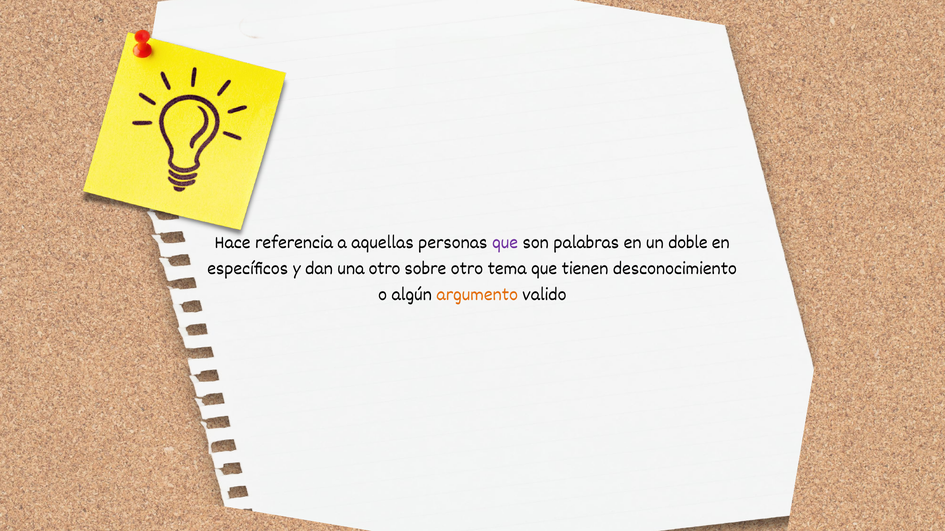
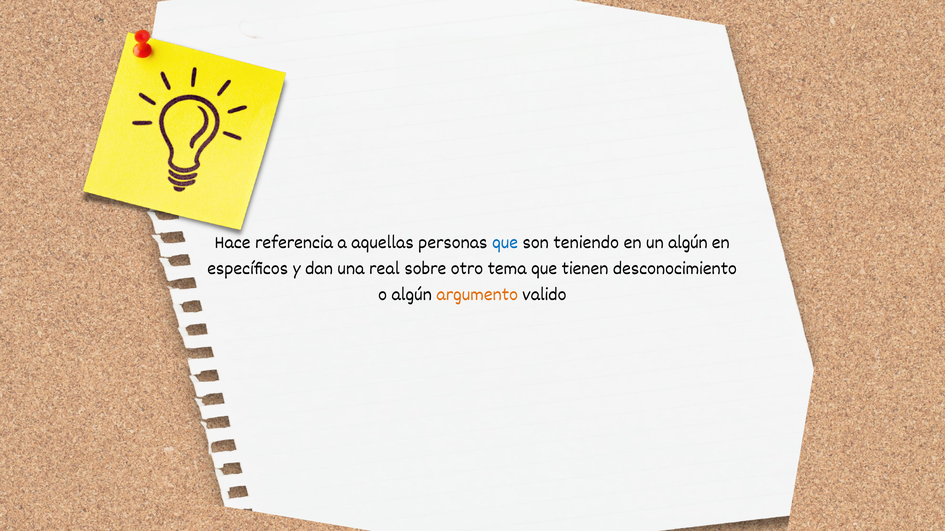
que at (505, 242) colour: purple -> blue
palabras: palabras -> teniendo
un doble: doble -> algún
una otro: otro -> real
